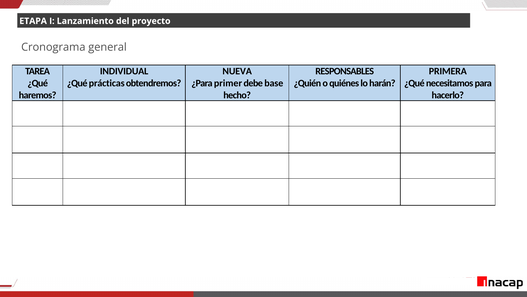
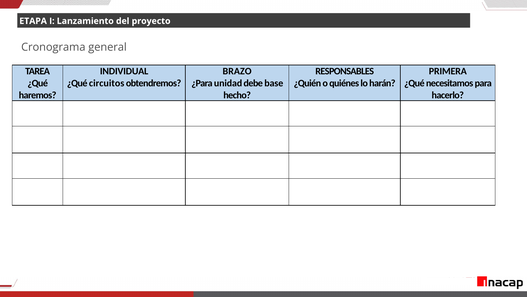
NUEVA: NUEVA -> BRAZO
prácticas: prácticas -> circuitos
primer: primer -> unidad
